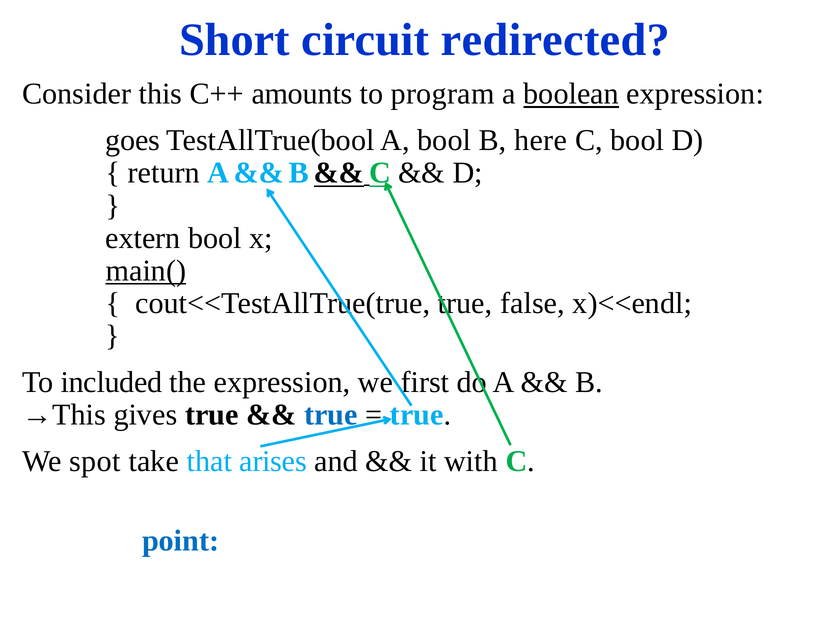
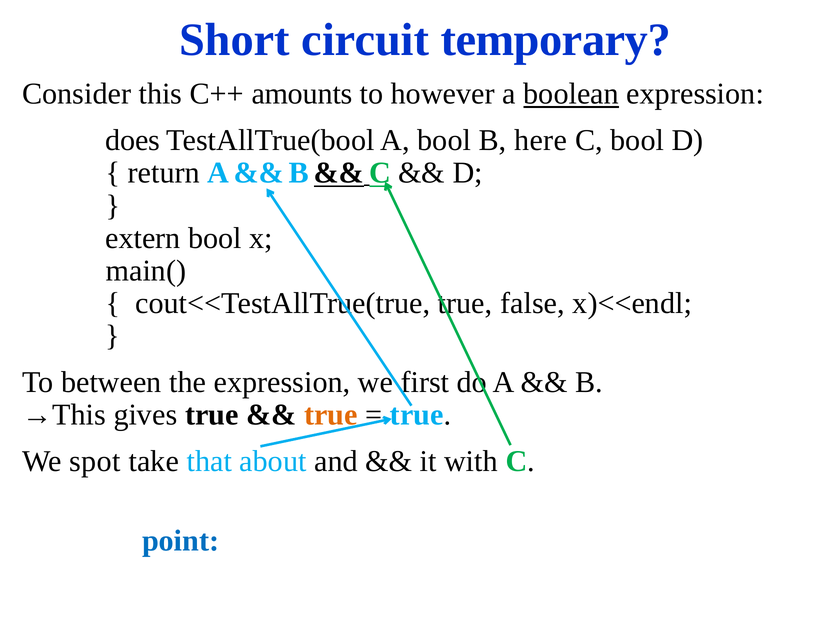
redirected: redirected -> temporary
program: program -> however
goes: goes -> does
main( underline: present -> none
included: included -> between
true at (331, 415) colour: blue -> orange
arises: arises -> about
